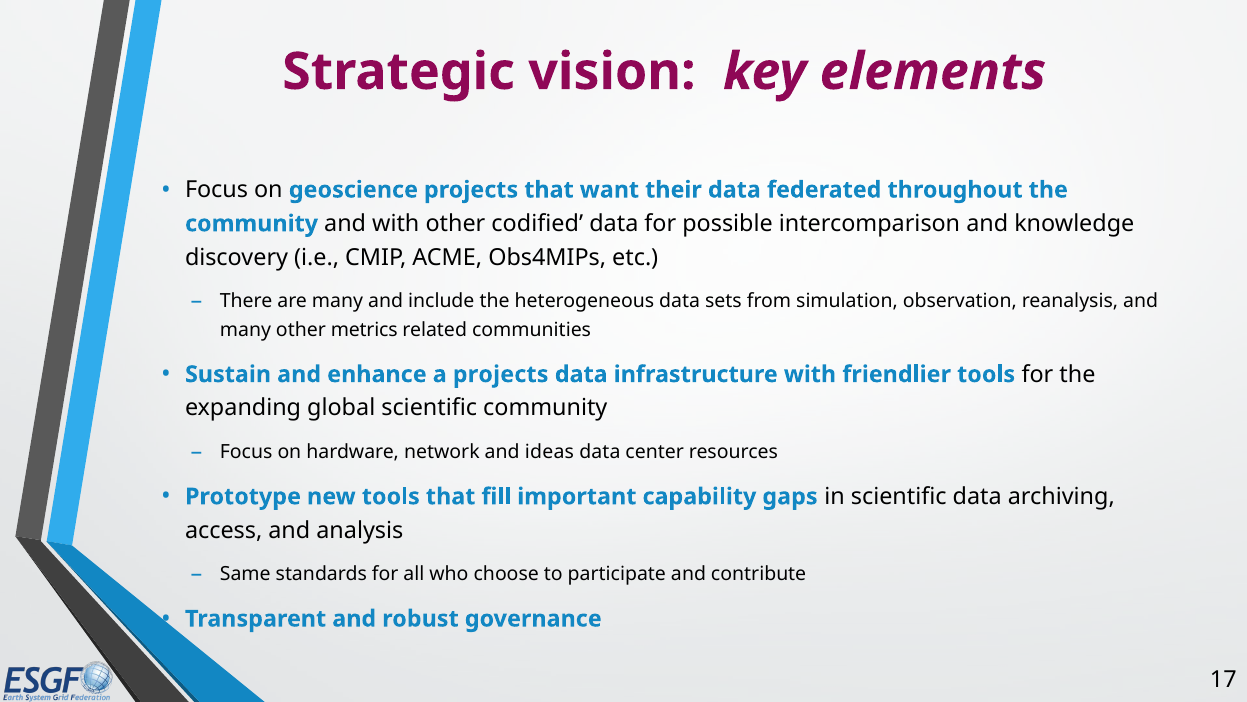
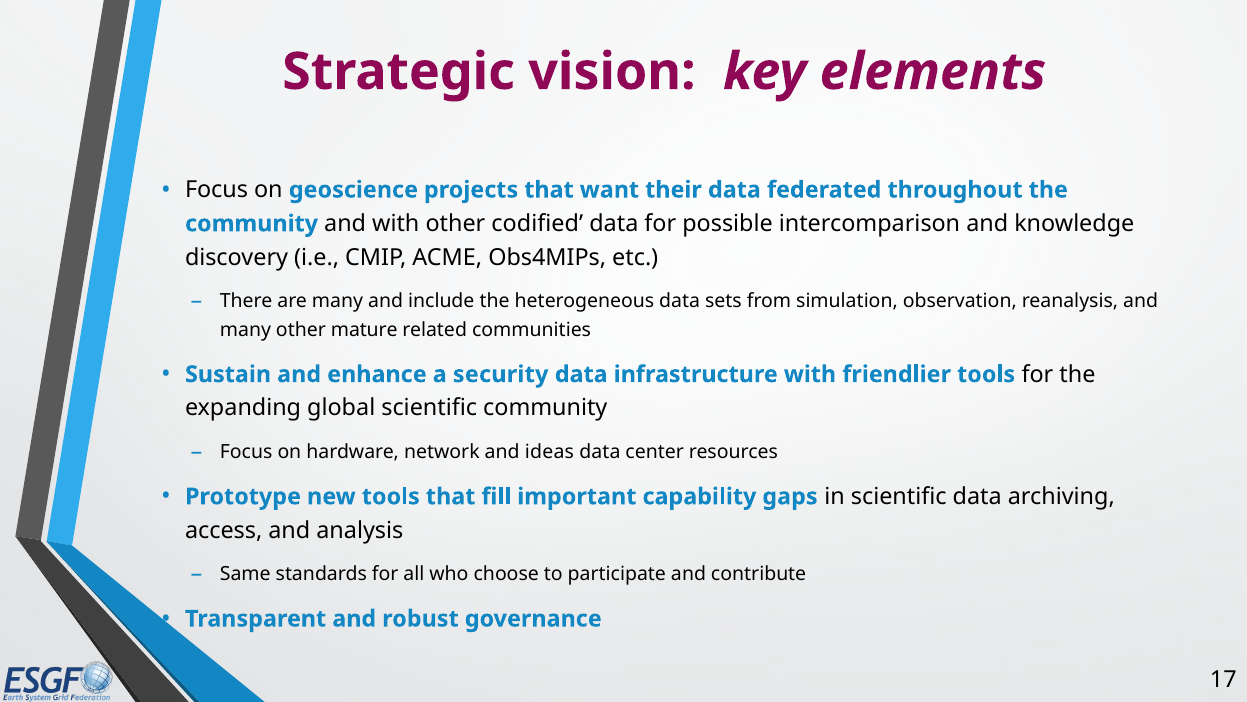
metrics: metrics -> mature
a projects: projects -> security
